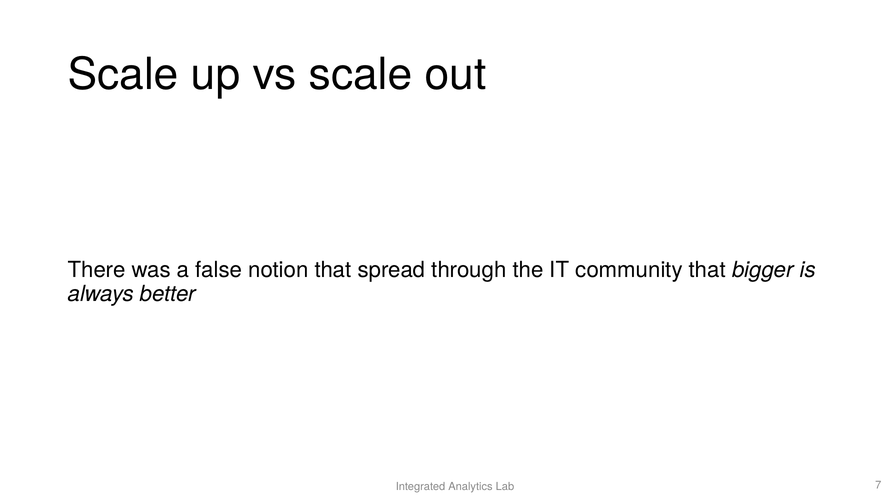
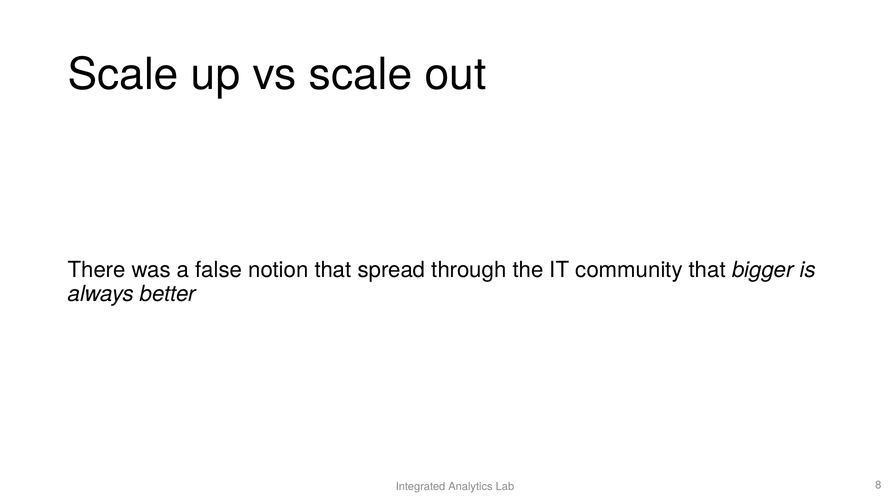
7: 7 -> 8
